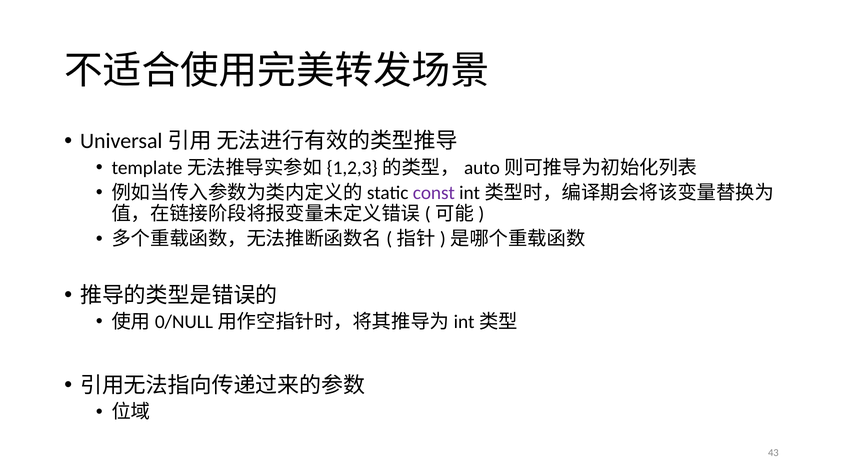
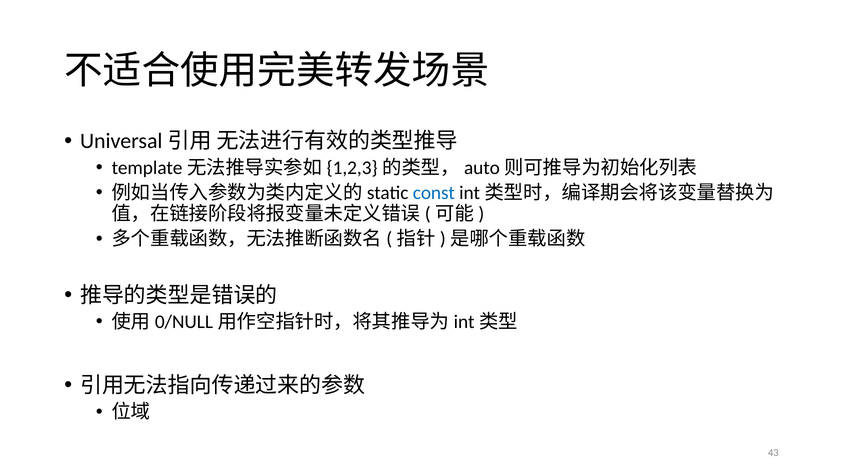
const colour: purple -> blue
